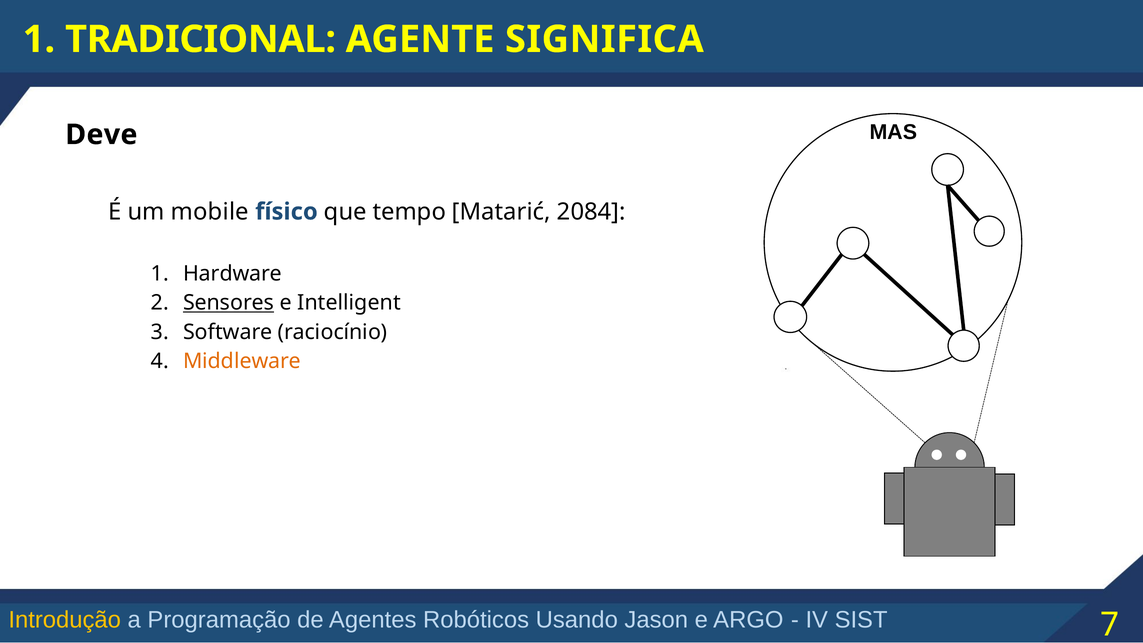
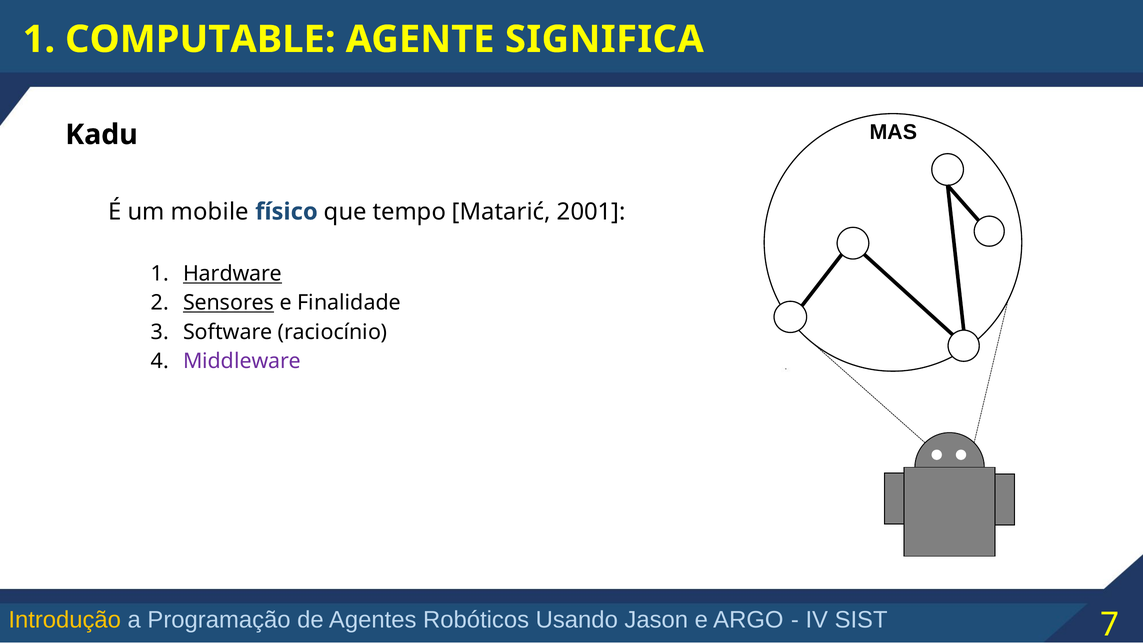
TRADICIONAL: TRADICIONAL -> COMPUTABLE
Deve: Deve -> Kadu
2084: 2084 -> 2001
Hardware underline: none -> present
Intelligent: Intelligent -> Finalidade
Middleware colour: orange -> purple
